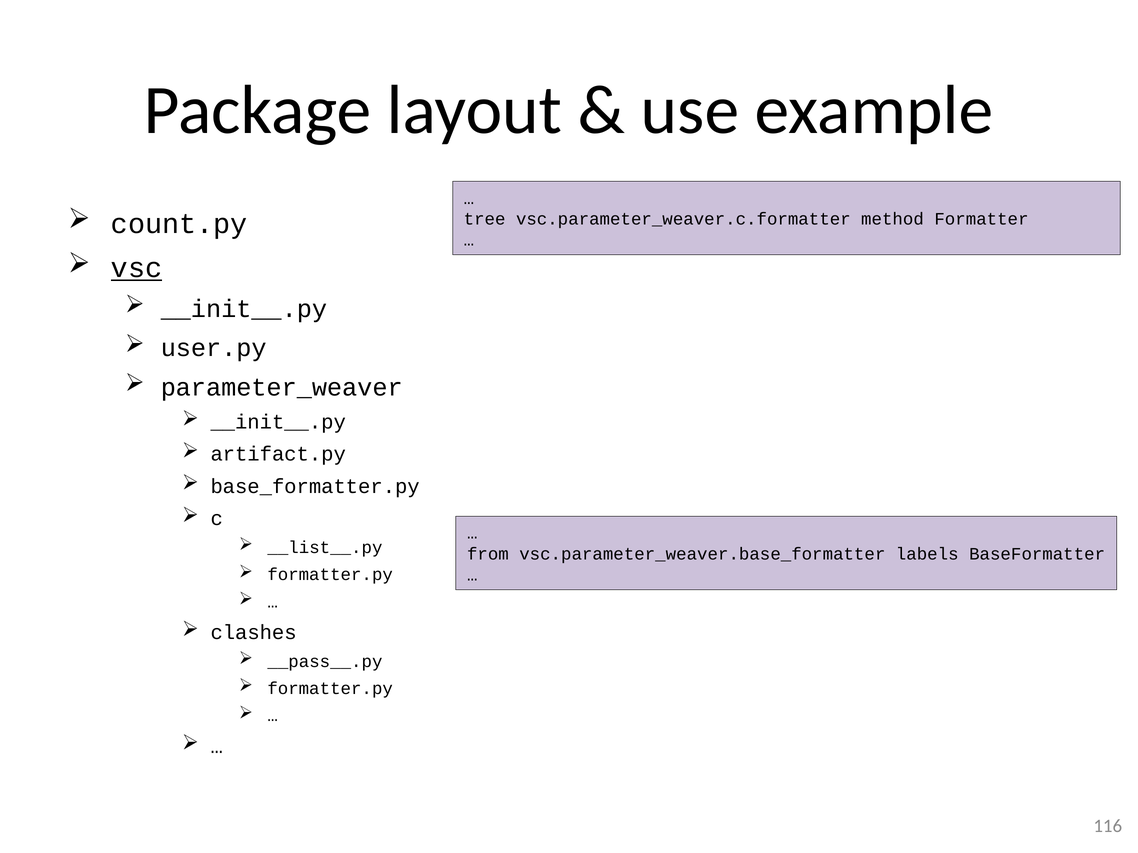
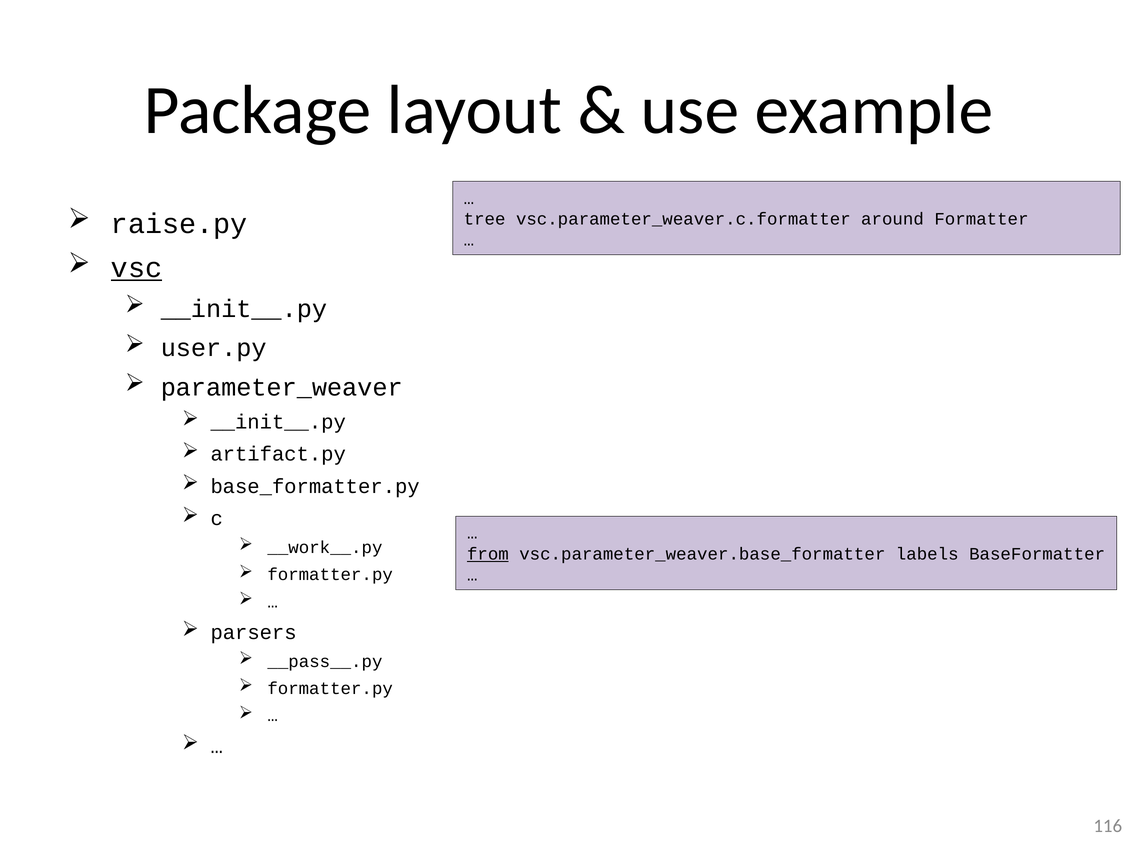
count.py: count.py -> raise.py
method: method -> around
__list__.py: __list__.py -> __work__.py
from underline: none -> present
clashes: clashes -> parsers
